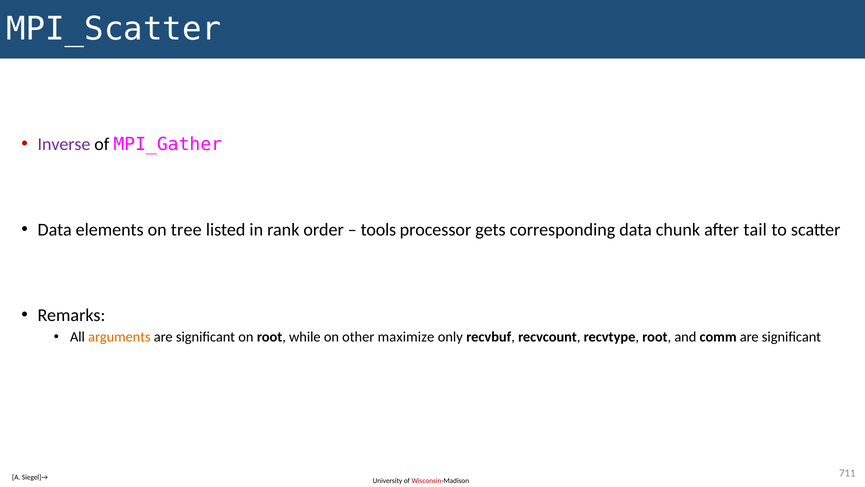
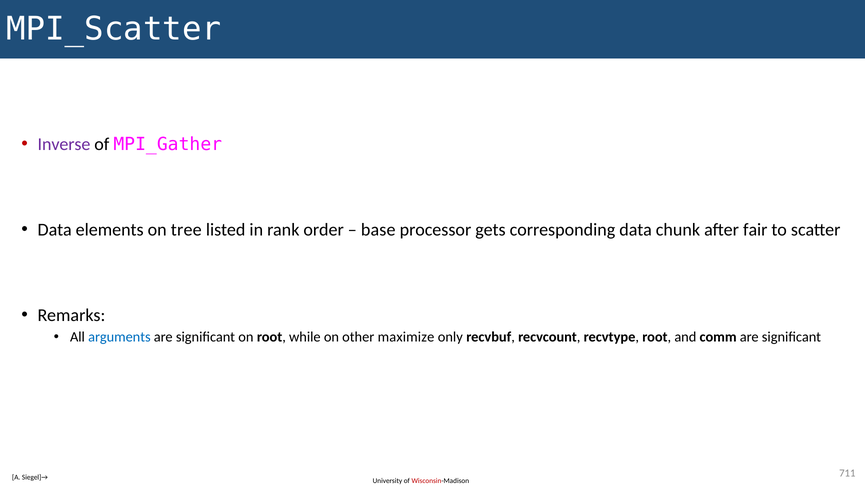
tools: tools -> base
tail: tail -> fair
arguments colour: orange -> blue
